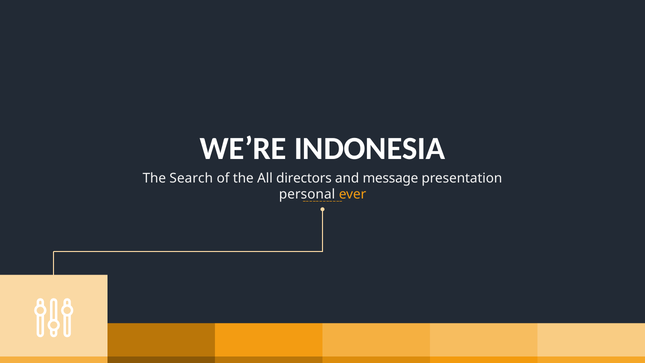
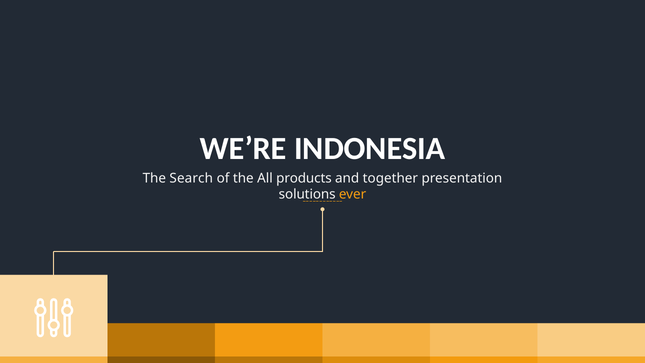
directors: directors -> products
message: message -> together
personal: personal -> solutions
